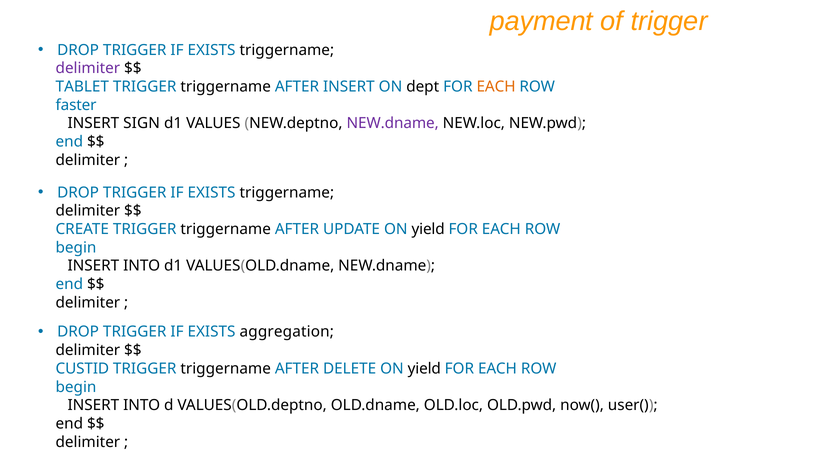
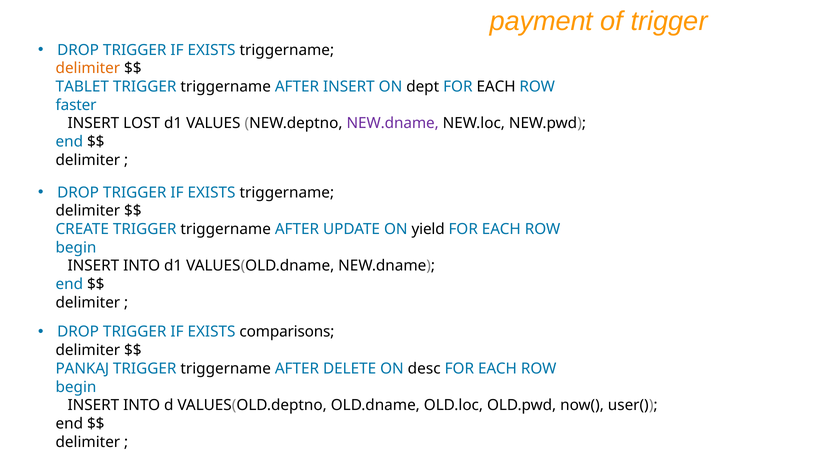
delimiter at (88, 68) colour: purple -> orange
EACH at (496, 87) colour: orange -> black
SIGN: SIGN -> LOST
aggregation: aggregation -> comparisons
CUSTID: CUSTID -> PANKAJ
DELETE ON yield: yield -> desc
